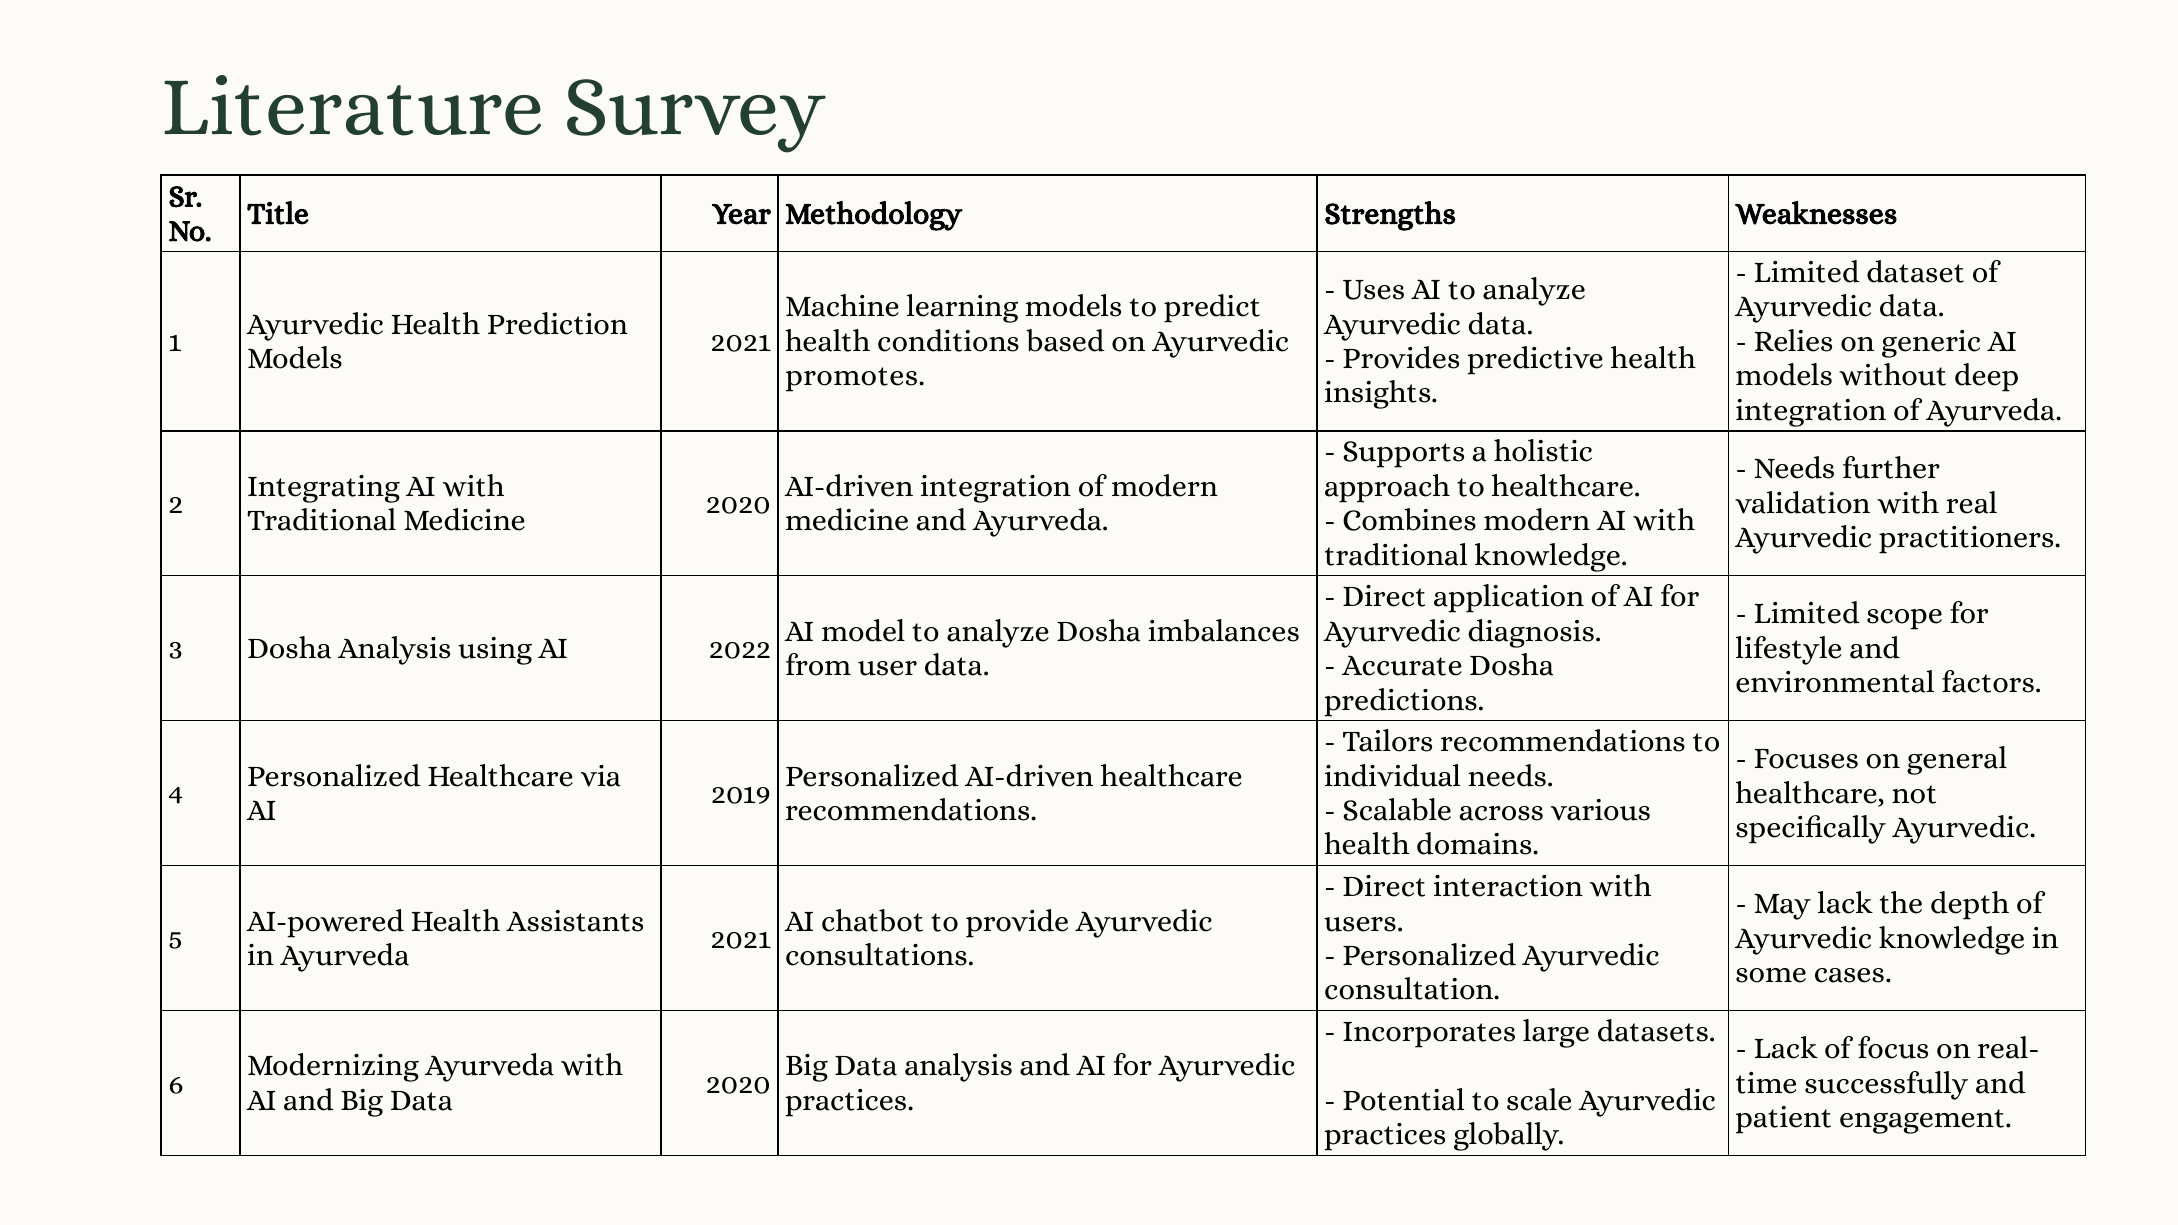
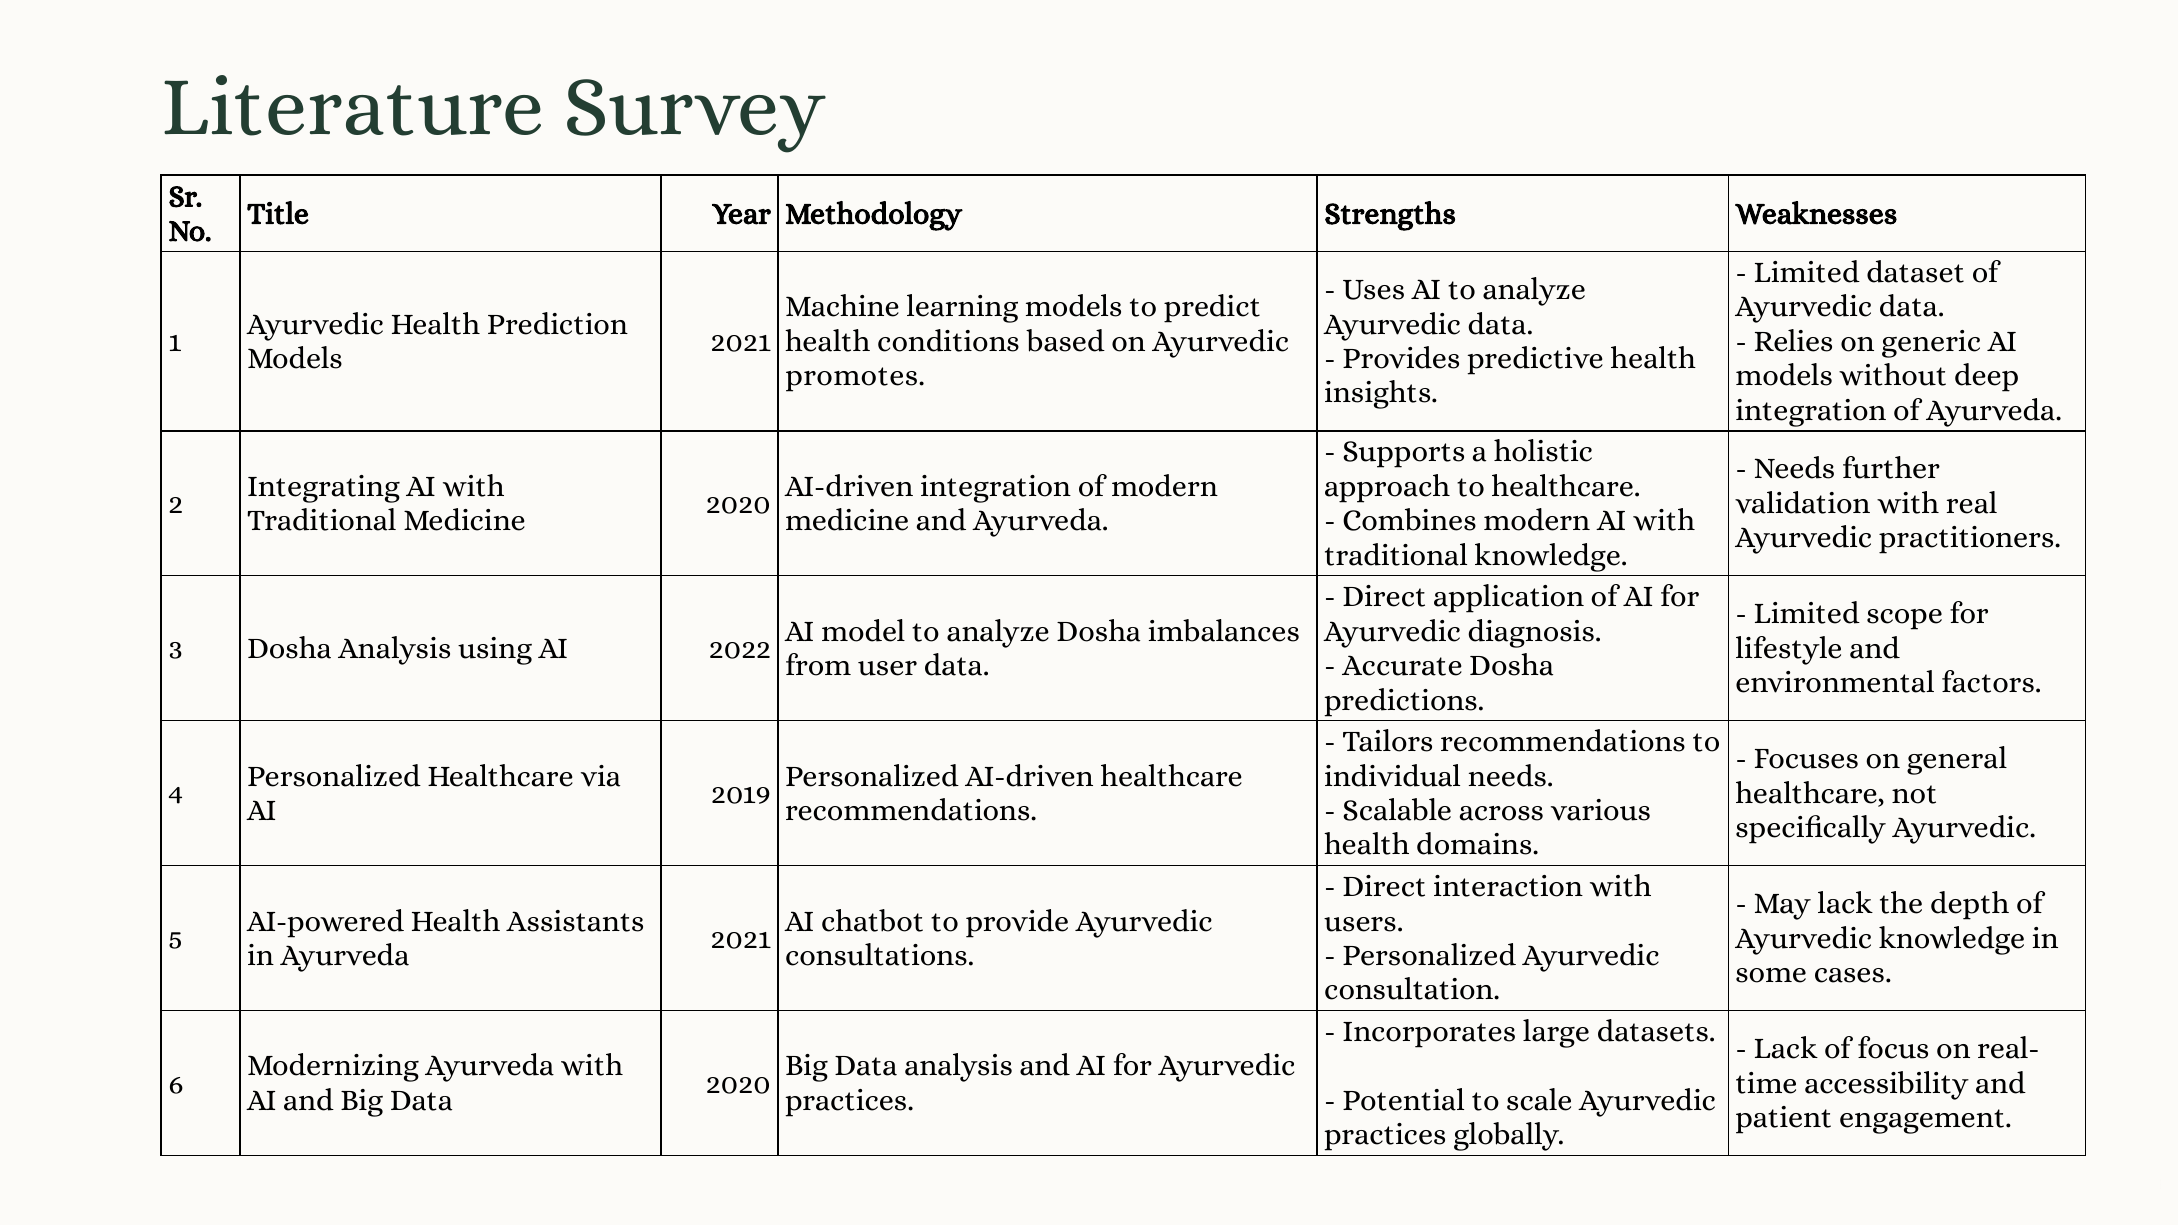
successfully: successfully -> accessibility
